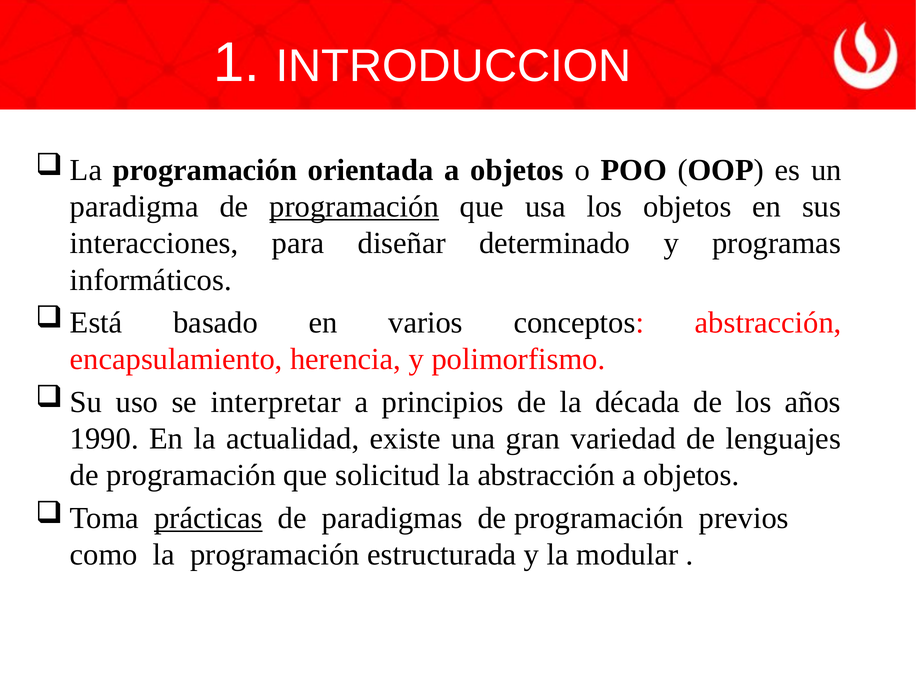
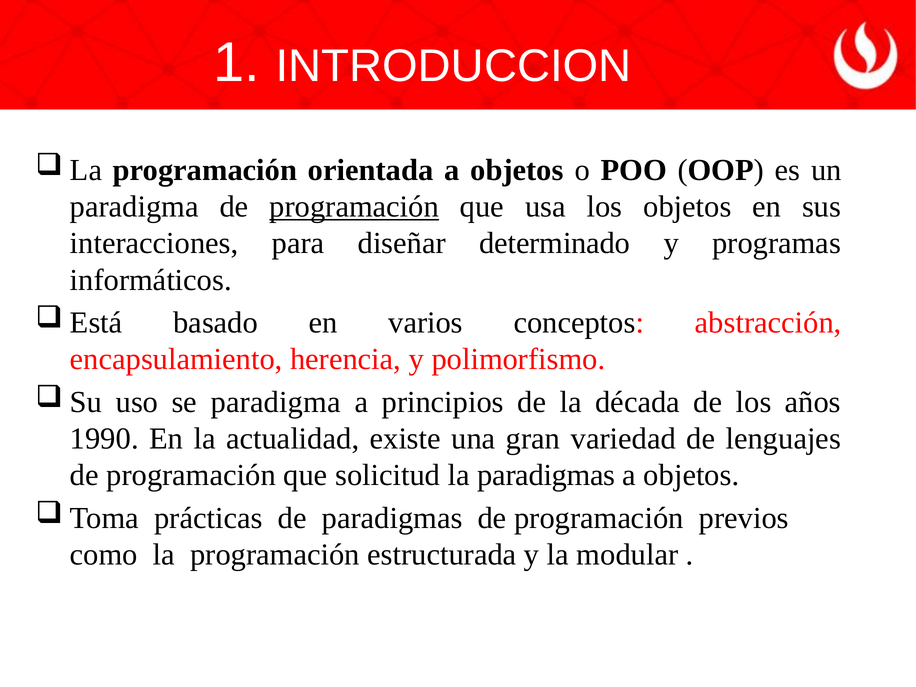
se interpretar: interpretar -> paradigma
la abstracción: abstracción -> paradigmas
prácticas underline: present -> none
